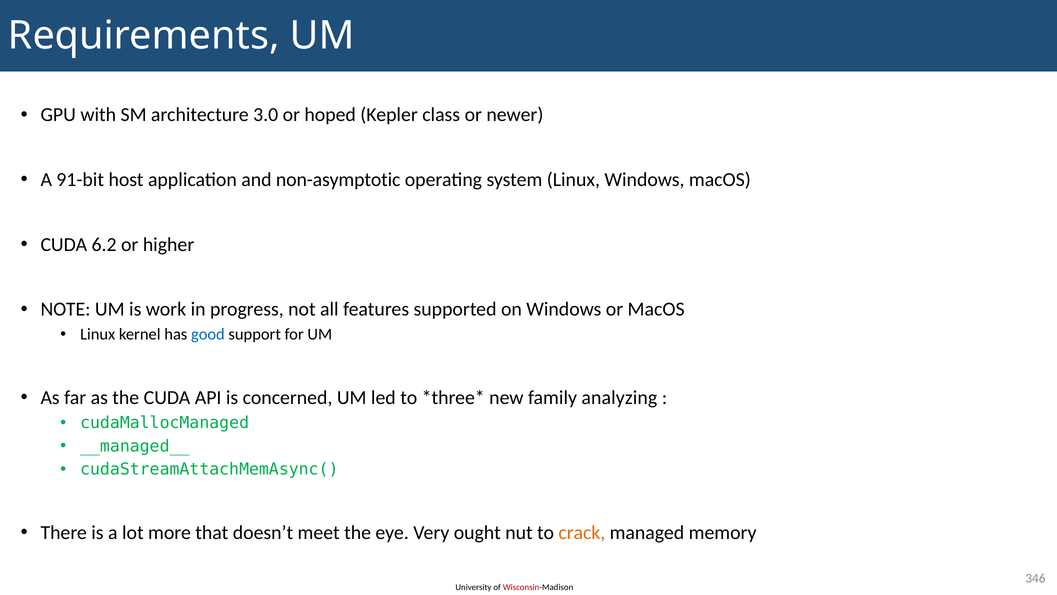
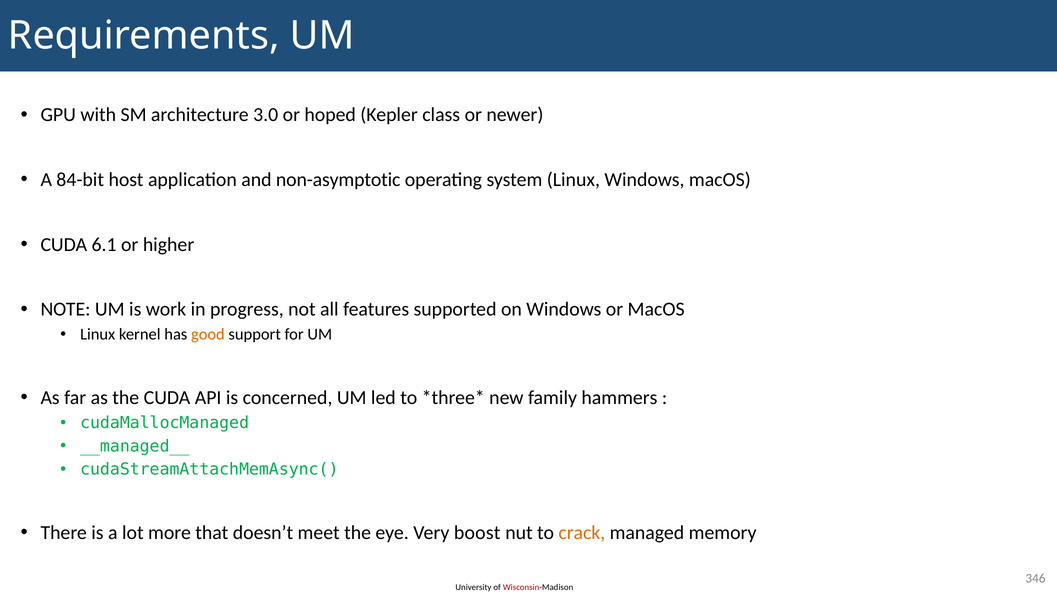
91-bit: 91-bit -> 84-bit
6.2: 6.2 -> 6.1
good colour: blue -> orange
analyzing: analyzing -> hammers
ought: ought -> boost
